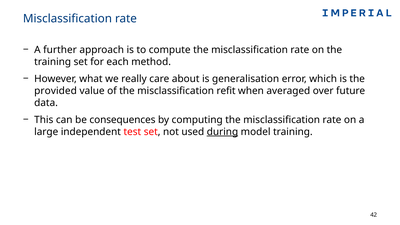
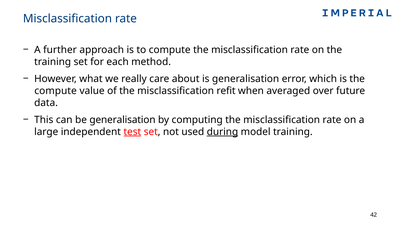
provided at (56, 91): provided -> compute
be consequences: consequences -> generalisation
test underline: none -> present
